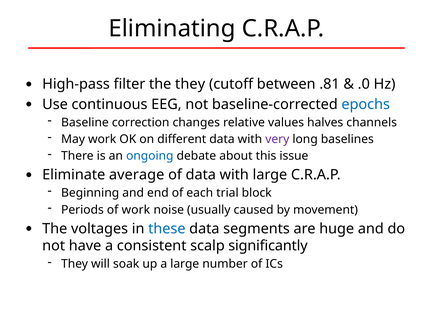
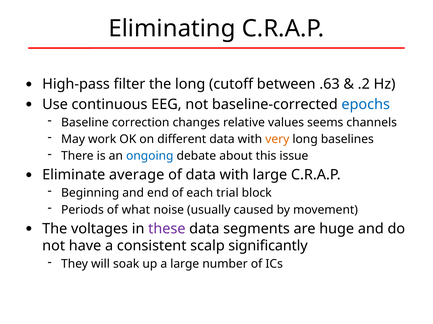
the they: they -> long
.81: .81 -> .63
.0: .0 -> .2
halves: halves -> seems
very colour: purple -> orange
of work: work -> what
these colour: blue -> purple
